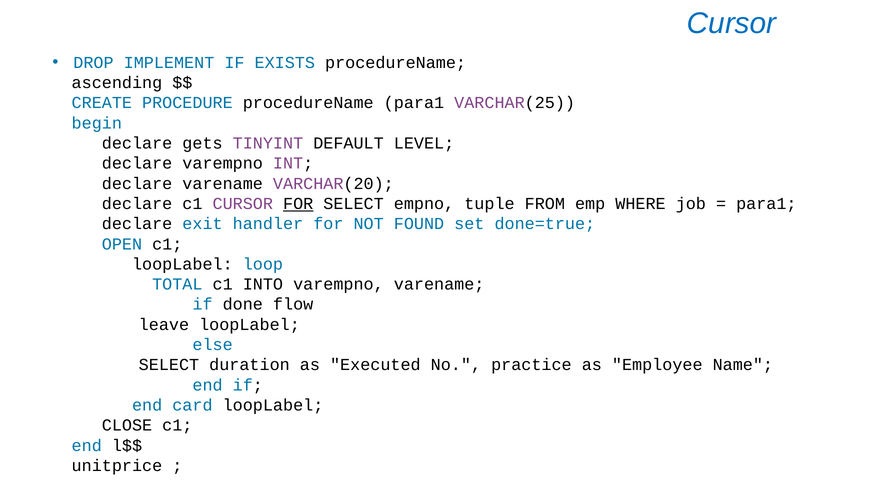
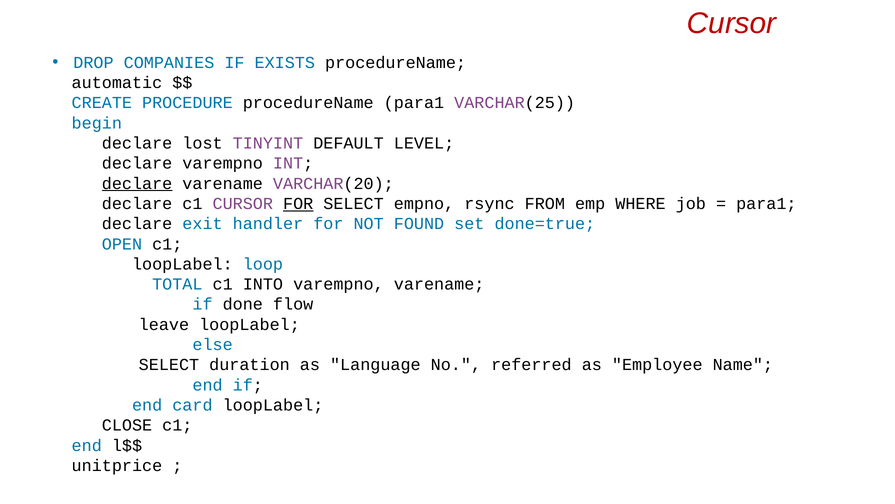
Cursor at (732, 23) colour: blue -> red
IMPLEMENT: IMPLEMENT -> COMPANIES
ascending: ascending -> automatic
gets: gets -> lost
declare at (137, 183) underline: none -> present
tuple: tuple -> rsync
Executed: Executed -> Language
practice: practice -> referred
